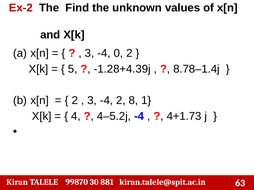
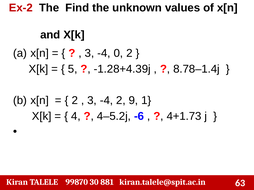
8: 8 -> 9
4–5.2j -4: -4 -> -6
